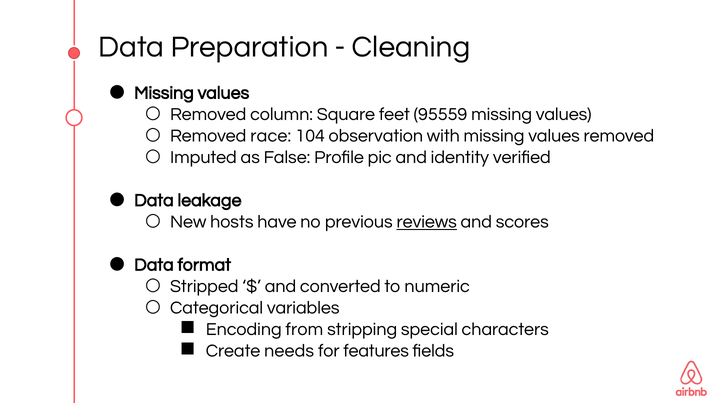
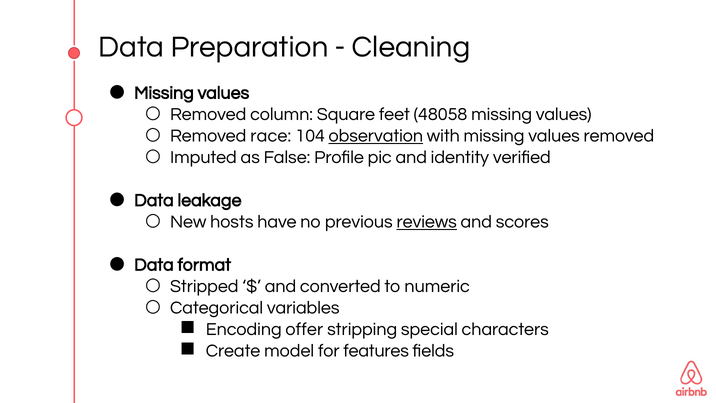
95559: 95559 -> 48058
observation underline: none -> present
from: from -> offer
needs: needs -> model
